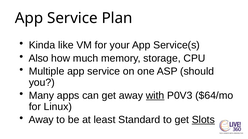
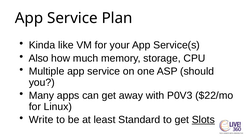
with underline: present -> none
$64/mo: $64/mo -> $22/mo
Away at (41, 120): Away -> Write
